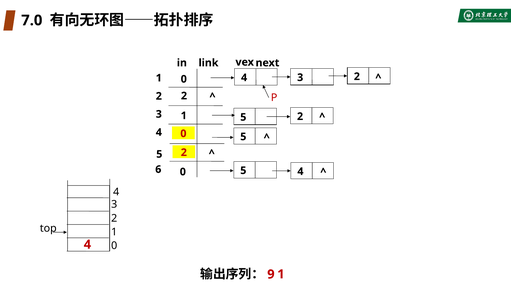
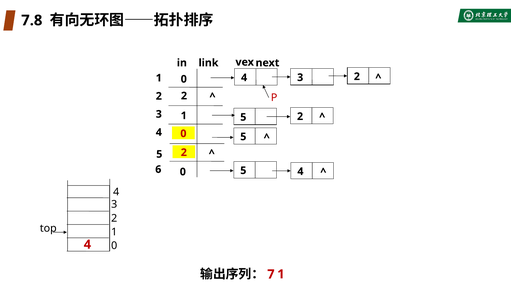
7.0: 7.0 -> 7.8
9: 9 -> 7
